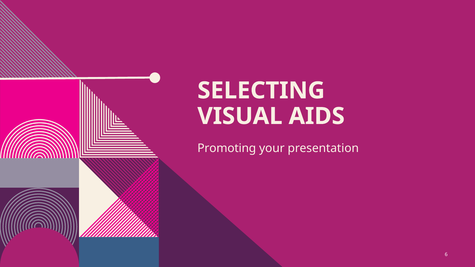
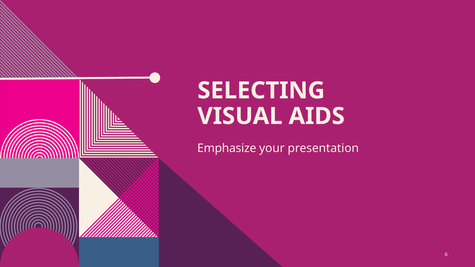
Promoting: Promoting -> Emphasize
